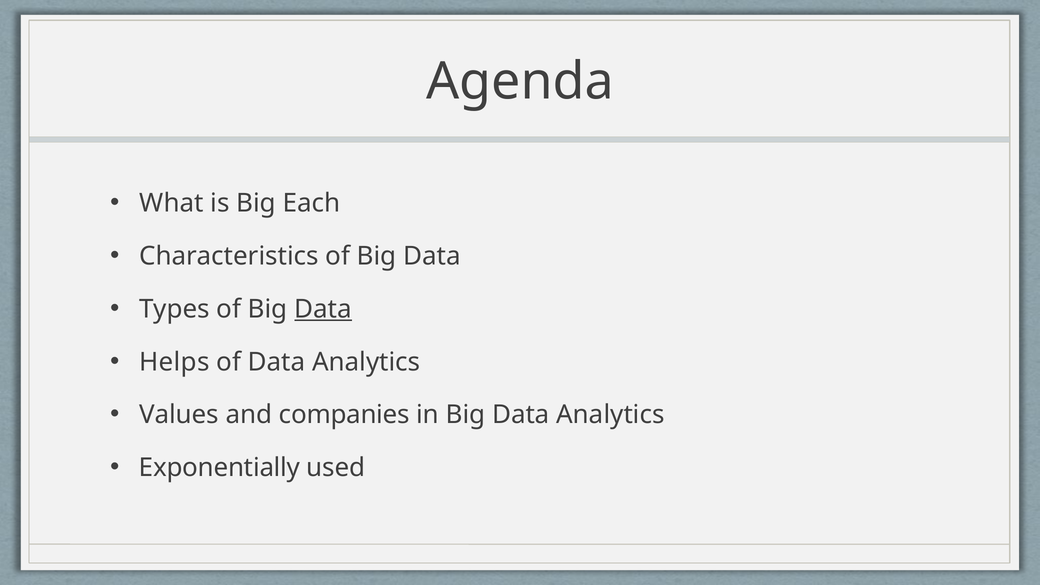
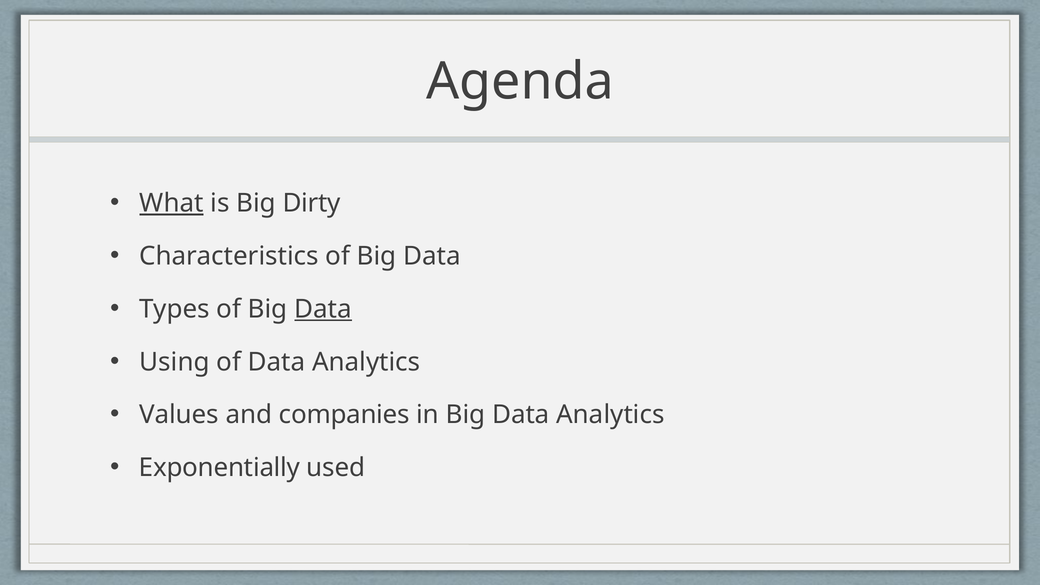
What underline: none -> present
Each: Each -> Dirty
Helps: Helps -> Using
